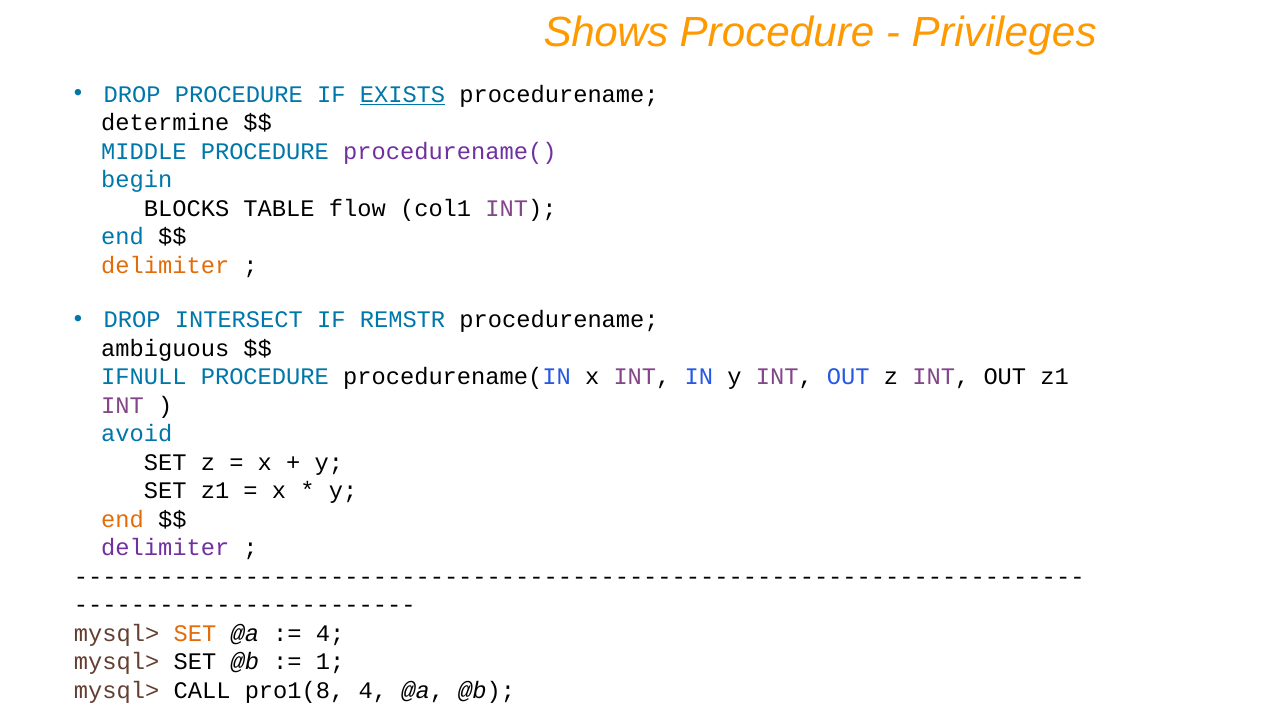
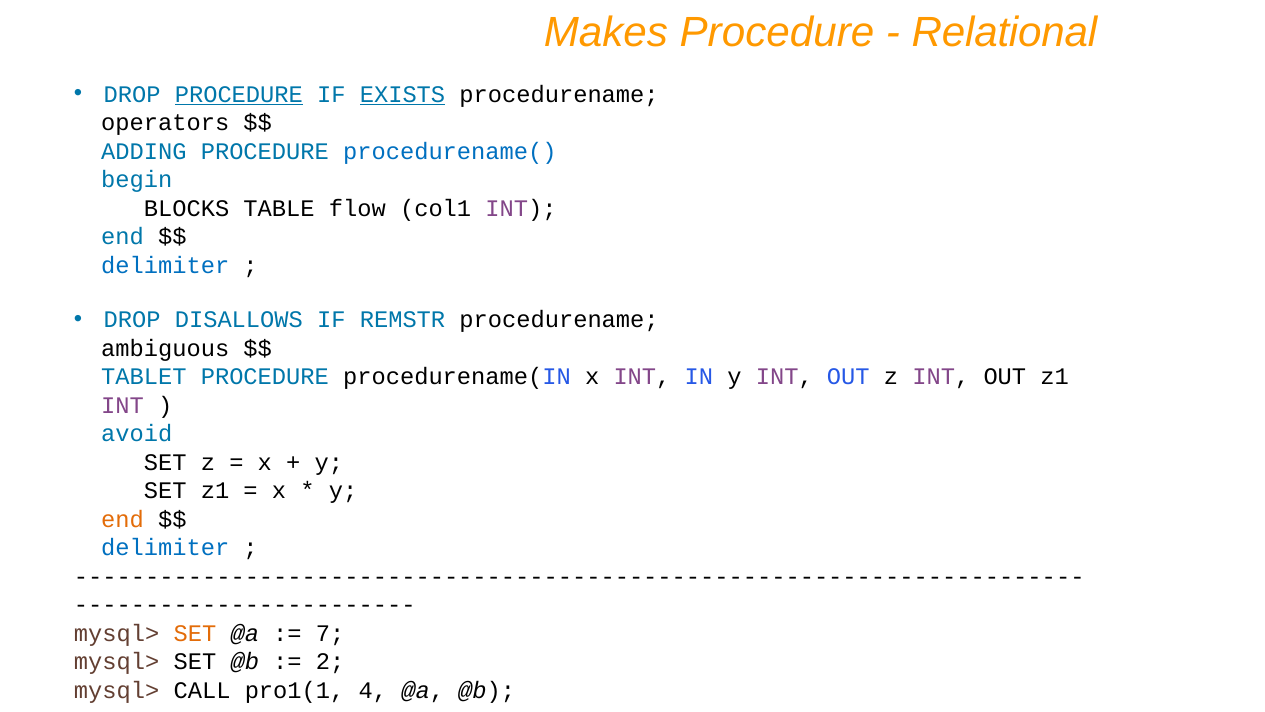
Shows: Shows -> Makes
Privileges: Privileges -> Relational
PROCEDURE at (239, 94) underline: none -> present
determine: determine -> operators
MIDDLE: MIDDLE -> ADDING
procedurename( colour: purple -> blue
delimiter at (165, 265) colour: orange -> blue
INTERSECT: INTERSECT -> DISALLOWS
IFNULL: IFNULL -> TABLET
delimiter at (165, 548) colour: purple -> blue
4 at (330, 633): 4 -> 7
1: 1 -> 2
pro1(8: pro1(8 -> pro1(1
